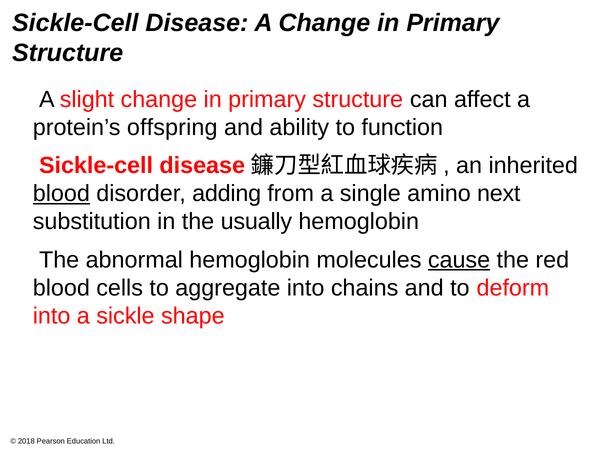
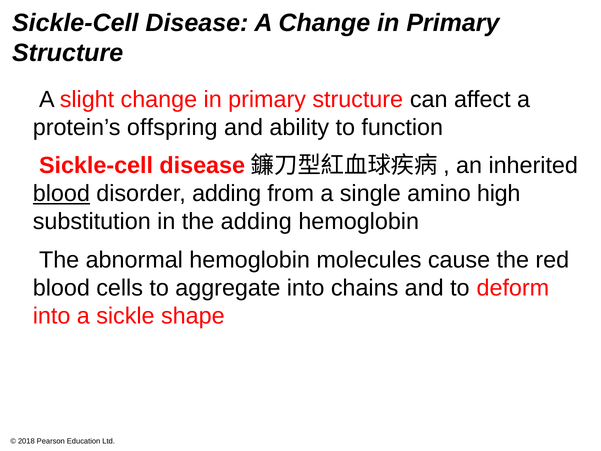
next: next -> high
the usually: usually -> adding
cause underline: present -> none
